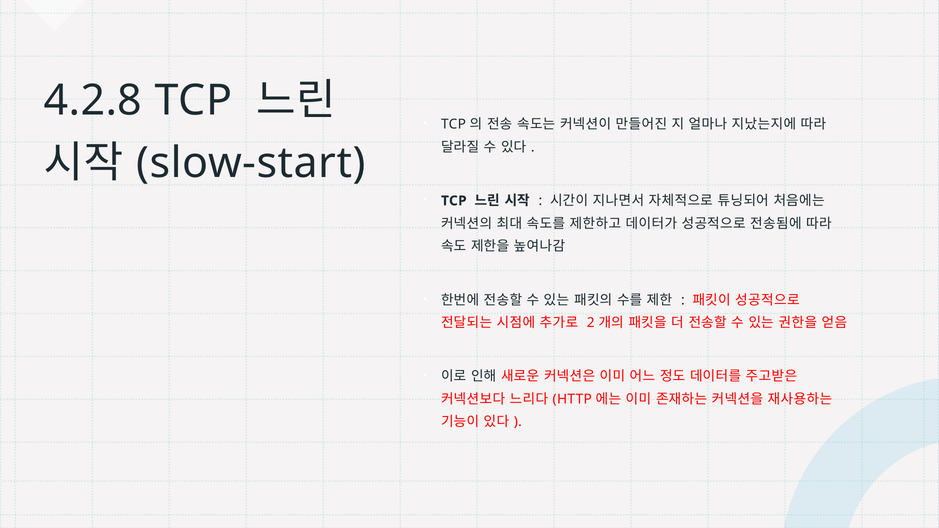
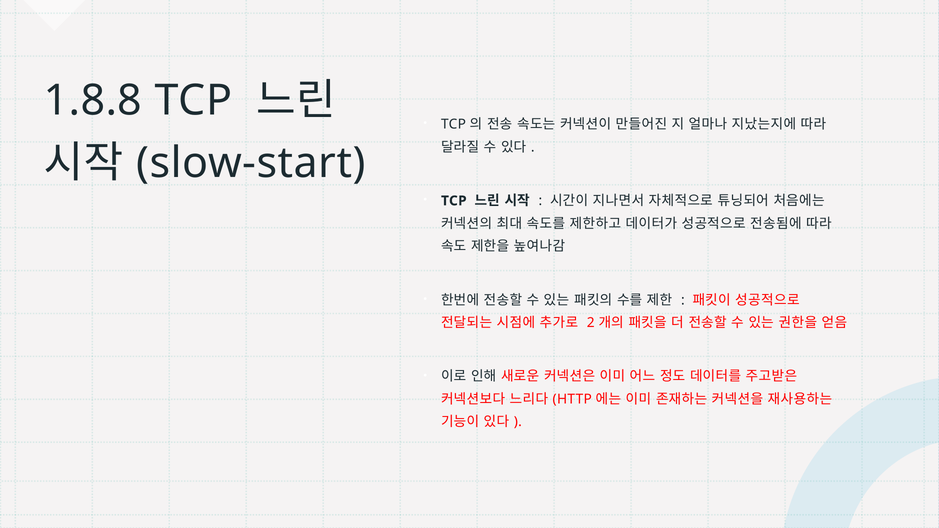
4.2.8: 4.2.8 -> 1.8.8
